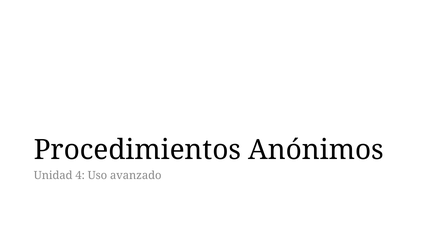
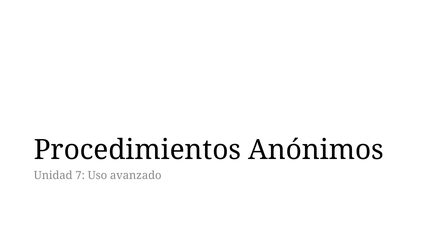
4: 4 -> 7
